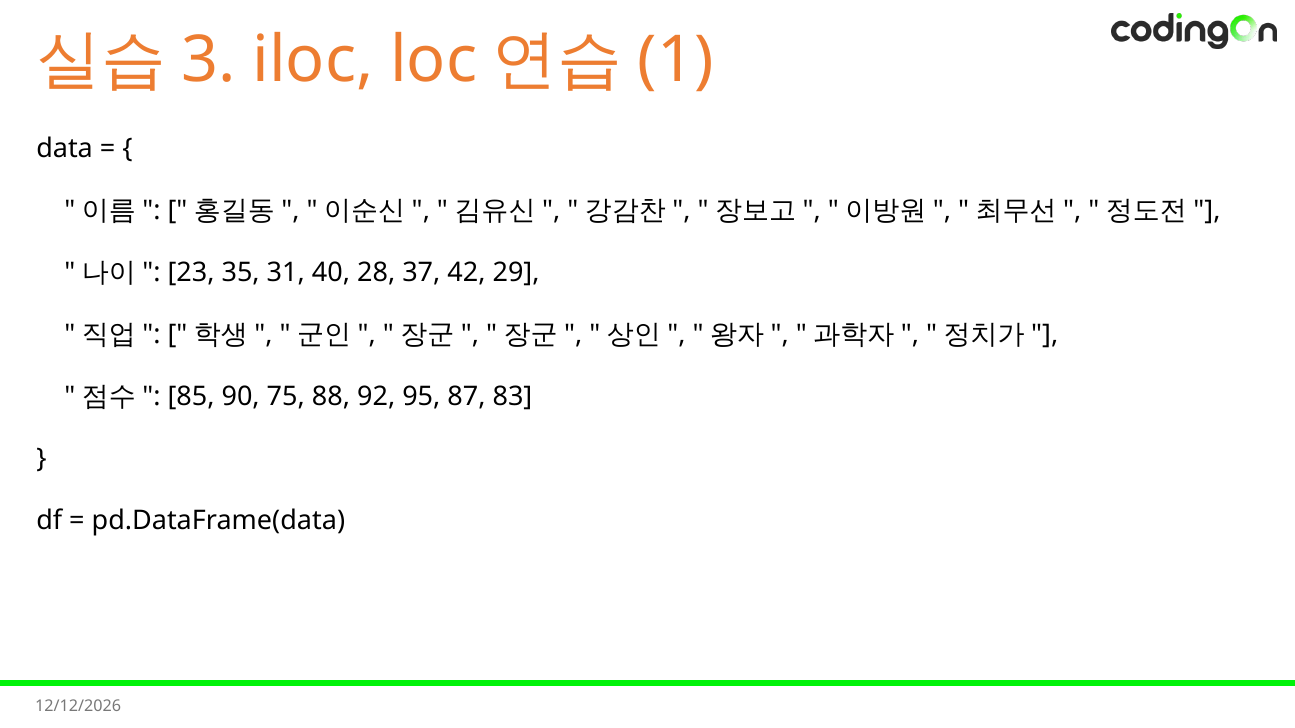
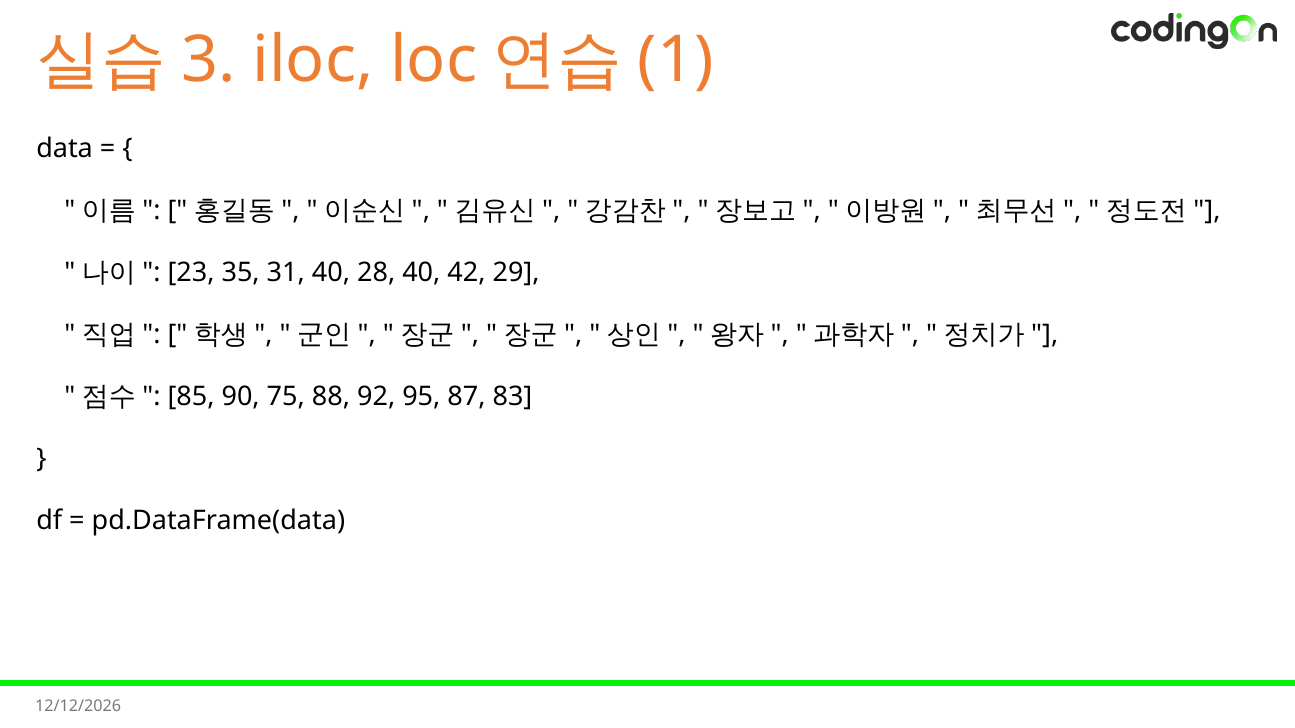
28 37: 37 -> 40
